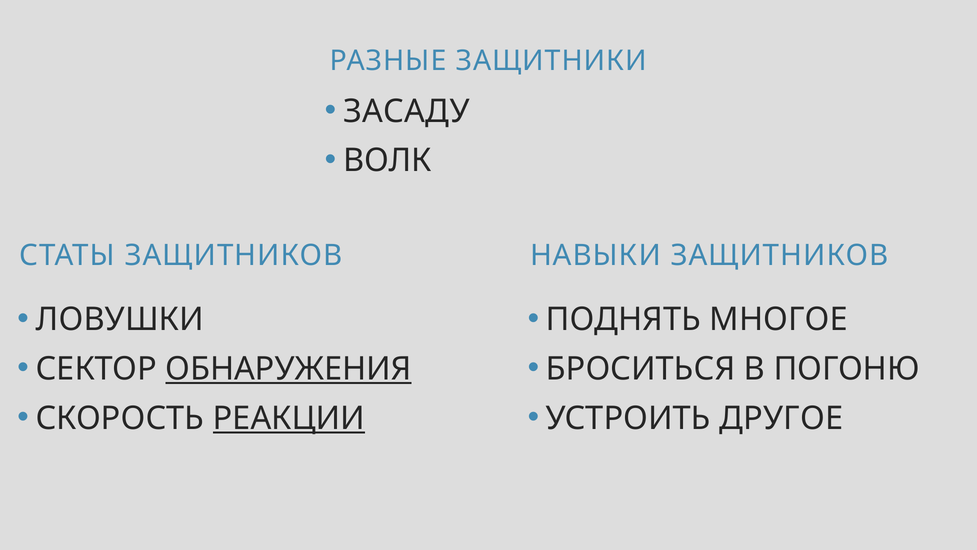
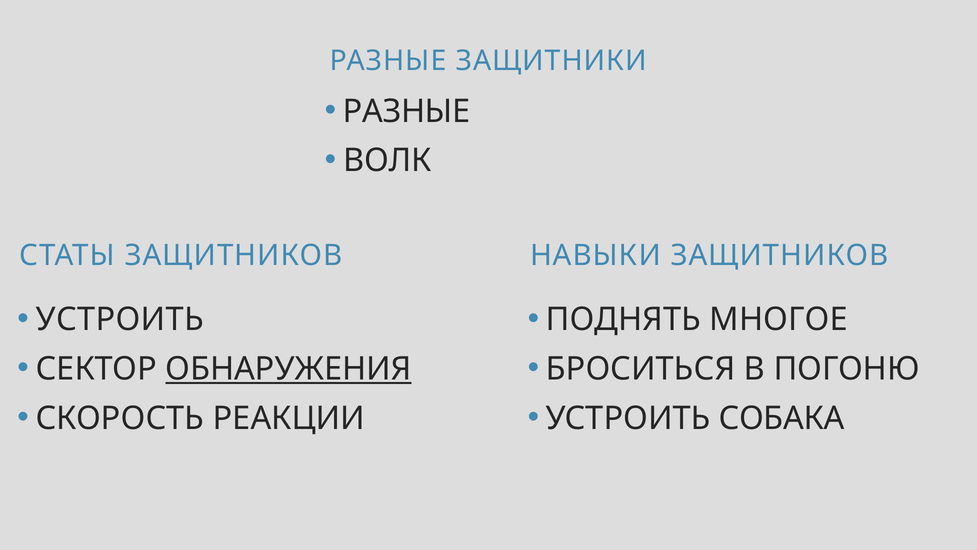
ЗАСАДУ at (406, 111): ЗАСАДУ -> РАЗНЫЕ
ЛОВУШКИ at (120, 319): ЛОВУШКИ -> УСТРОИТЬ
РЕАКЦИИ underline: present -> none
ДРУГОЕ: ДРУГОЕ -> СОБАКА
